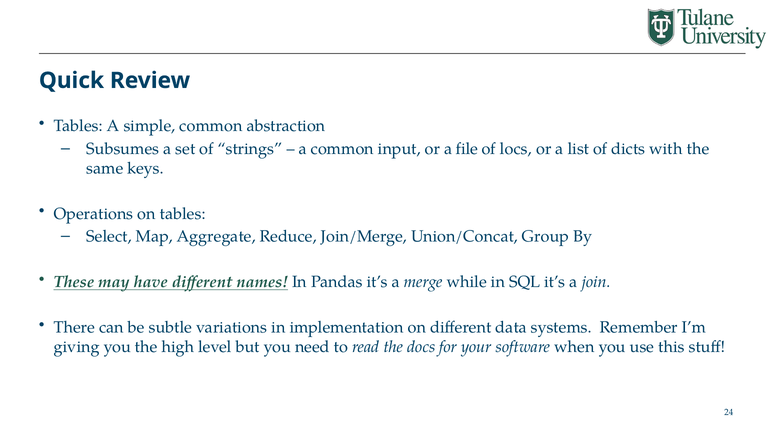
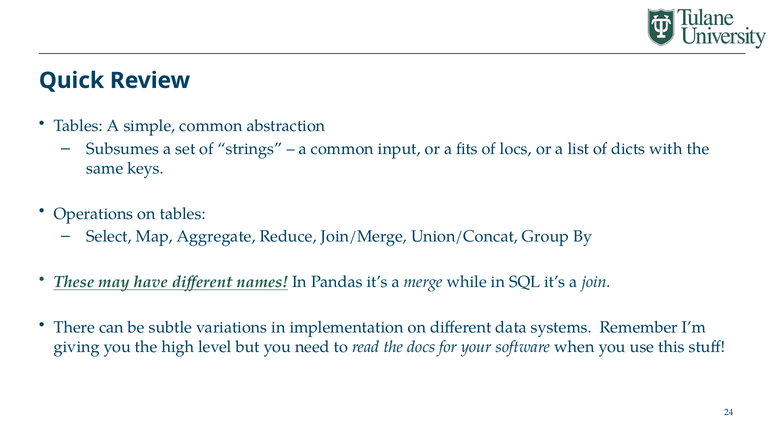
file: file -> fits
